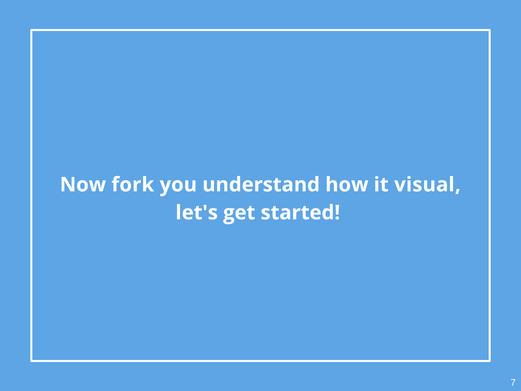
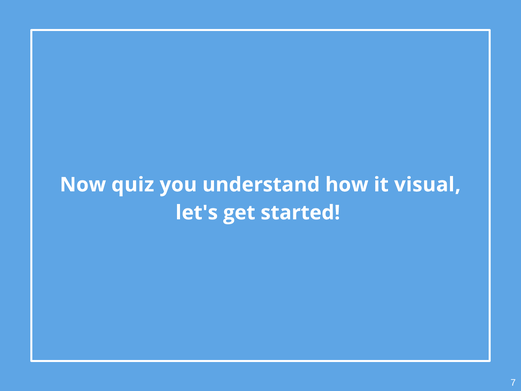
fork: fork -> quiz
